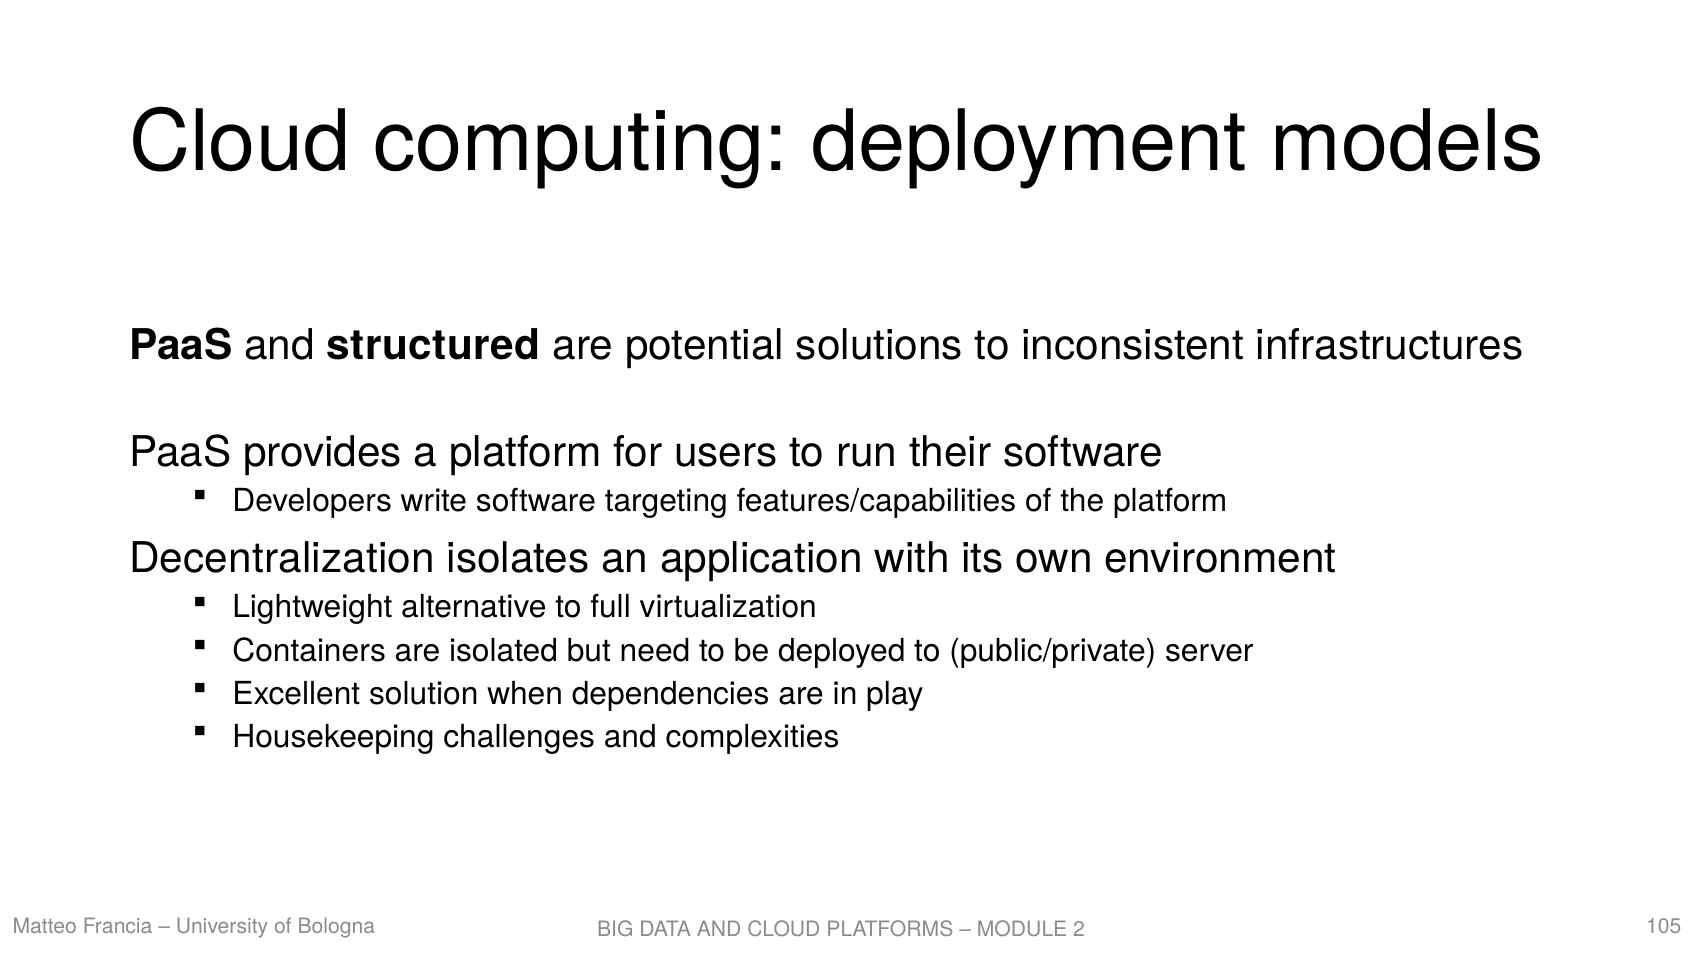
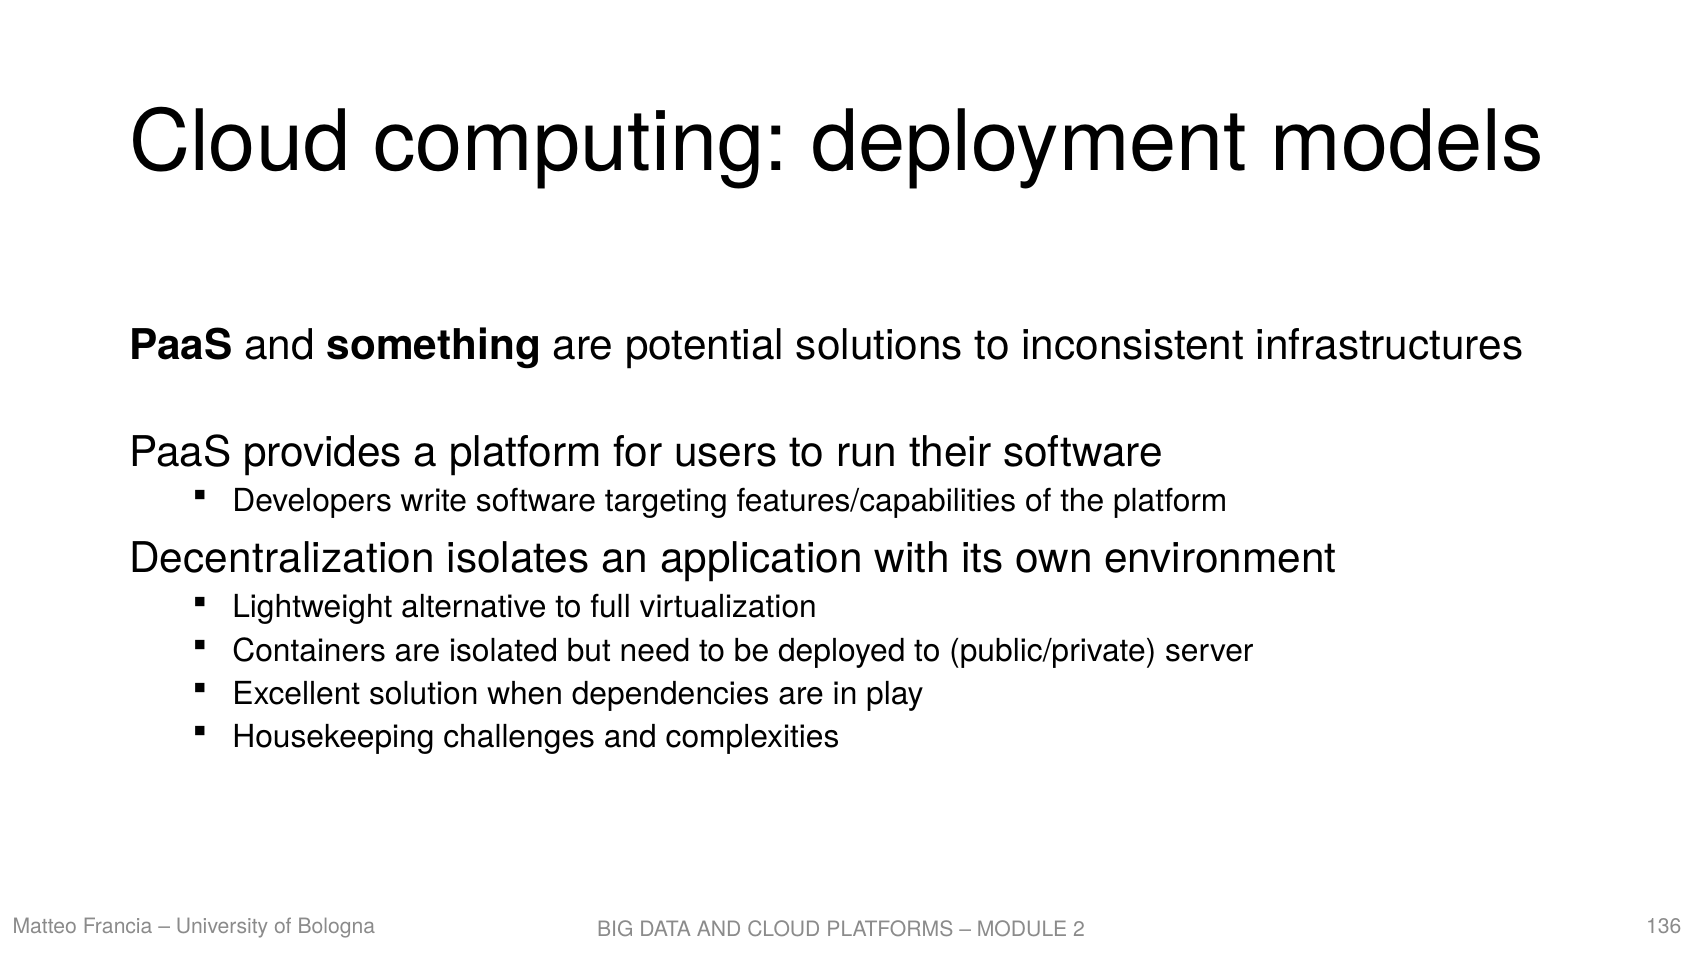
structured: structured -> something
105: 105 -> 136
